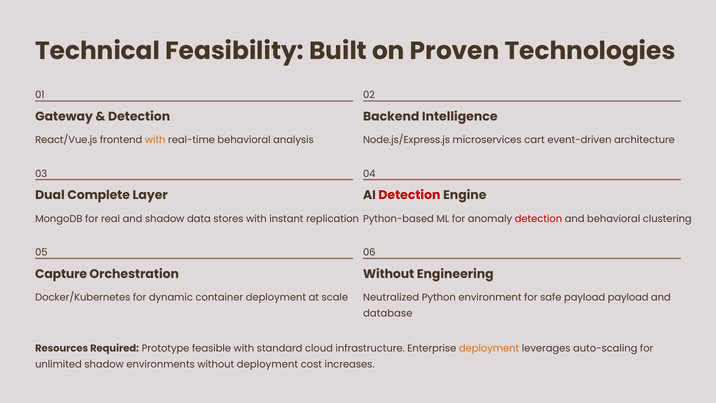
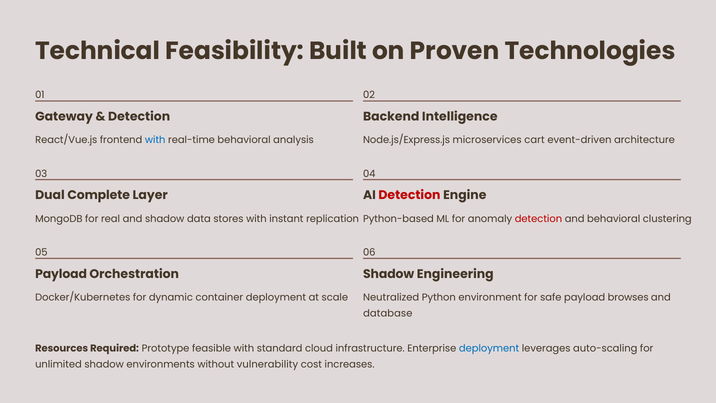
with at (155, 140) colour: orange -> blue
Capture at (61, 274): Capture -> Payload
Without at (389, 274): Without -> Shadow
payload payload: payload -> browses
deployment at (489, 348) colour: orange -> blue
without deployment: deployment -> vulnerability
